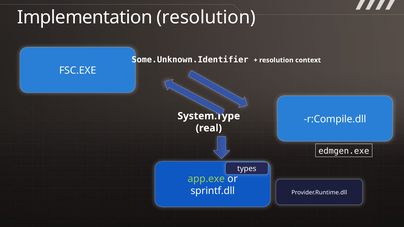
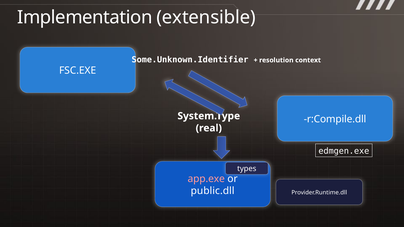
Implementation resolution: resolution -> extensible
app.exe colour: light green -> pink
sprintf.dll: sprintf.dll -> public.dll
